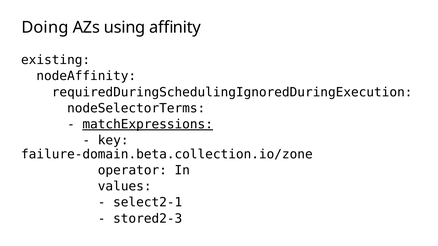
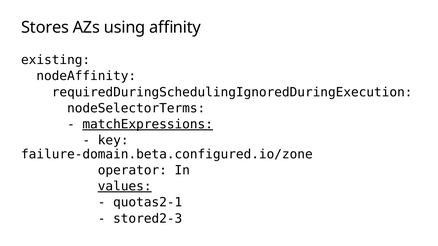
Doing: Doing -> Stores
failure-domain.beta.collection.io/zone: failure-domain.beta.collection.io/zone -> failure-domain.beta.configured.io/zone
values underline: none -> present
select2-1: select2-1 -> quotas2-1
